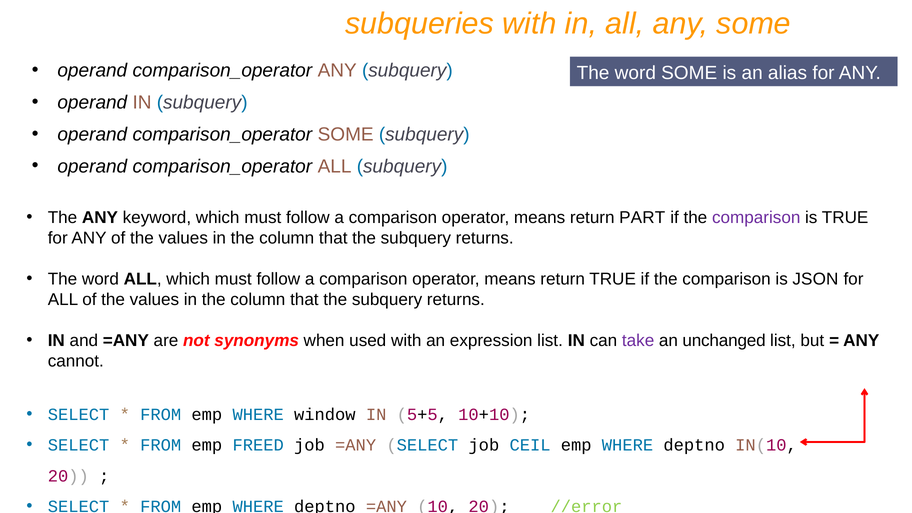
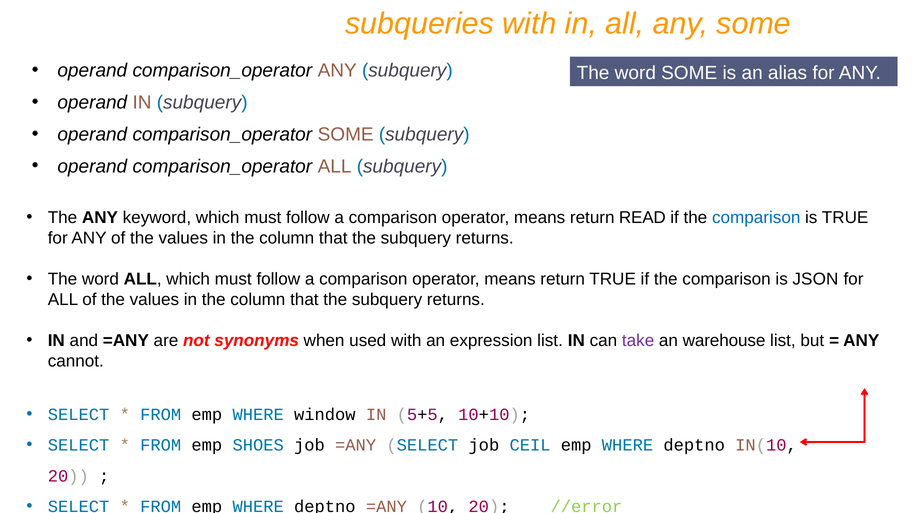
PART: PART -> READ
comparison at (756, 217) colour: purple -> blue
unchanged: unchanged -> warehouse
FREED: FREED -> SHOES
